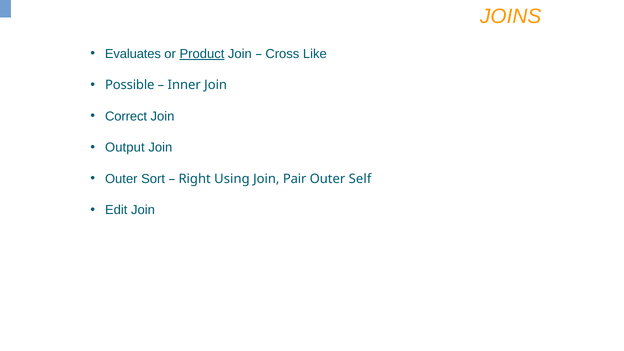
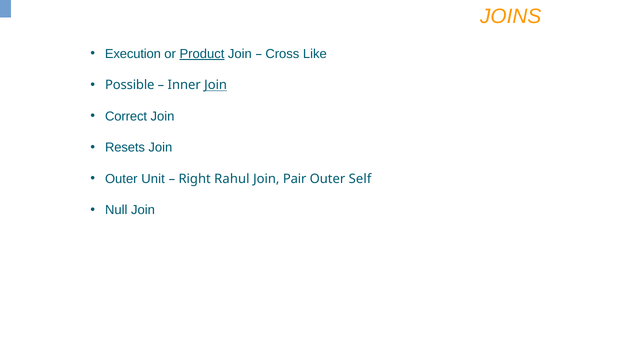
Evaluates: Evaluates -> Execution
Join at (216, 85) underline: none -> present
Output: Output -> Resets
Sort: Sort -> Unit
Using: Using -> Rahul
Edit: Edit -> Null
